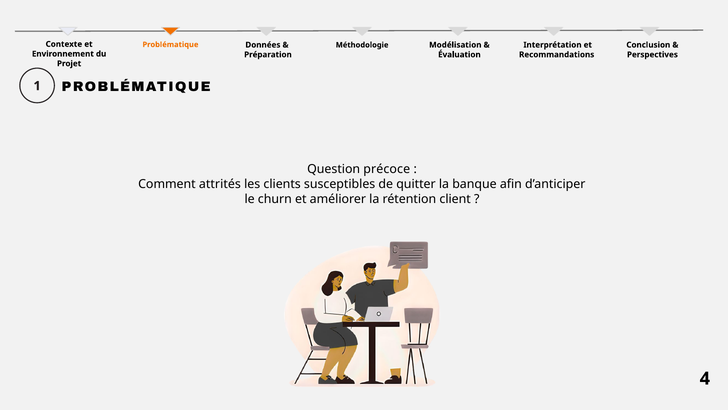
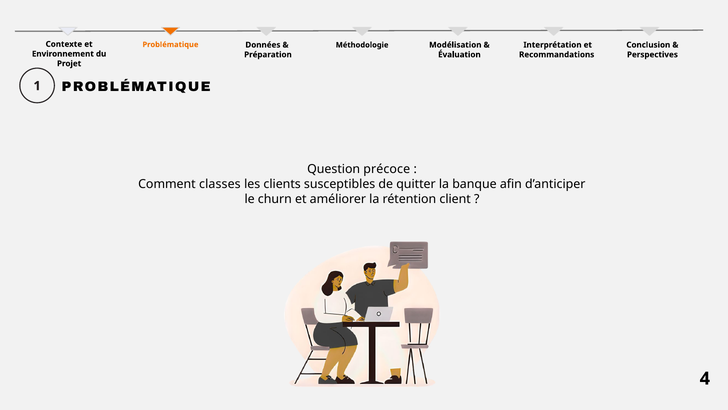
attrités: attrités -> classes
